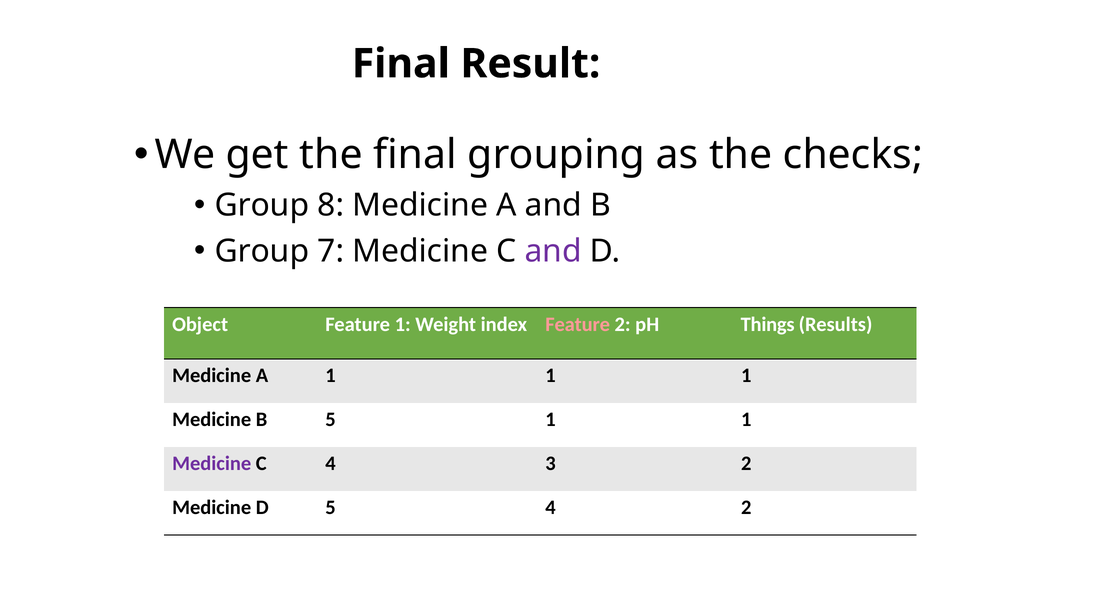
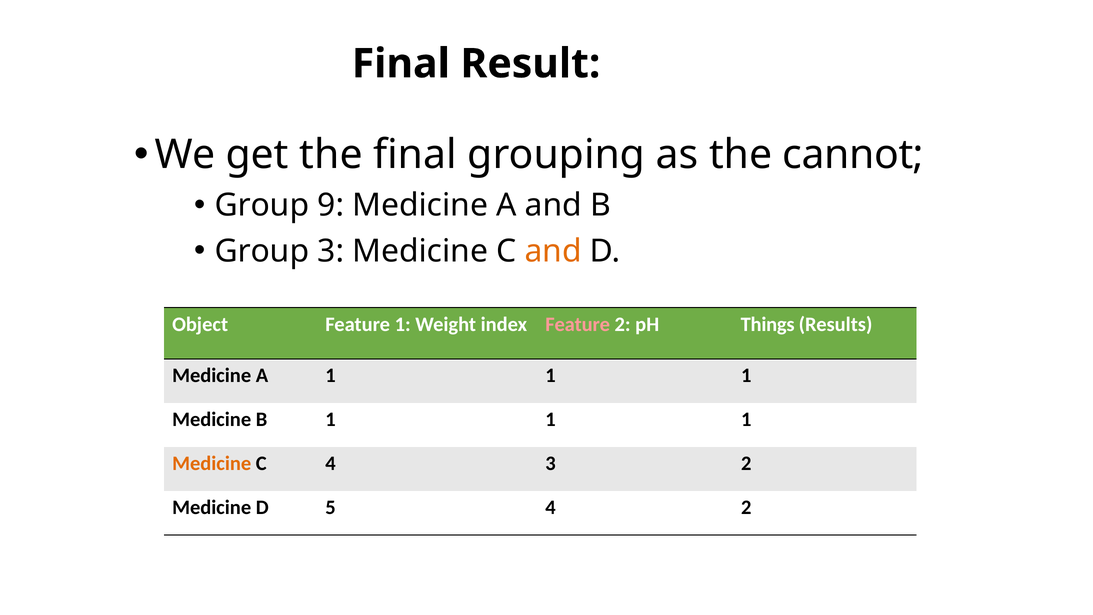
checks: checks -> cannot
8: 8 -> 9
Group 7: 7 -> 3
and at (553, 251) colour: purple -> orange
B 5: 5 -> 1
Medicine at (212, 464) colour: purple -> orange
